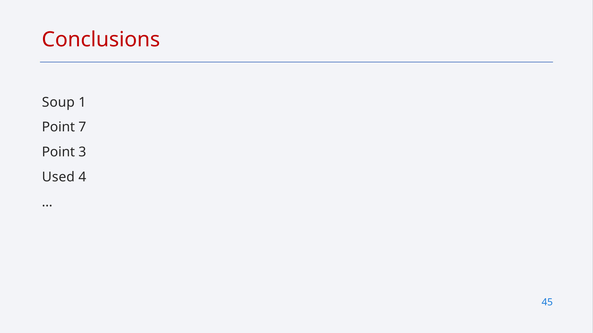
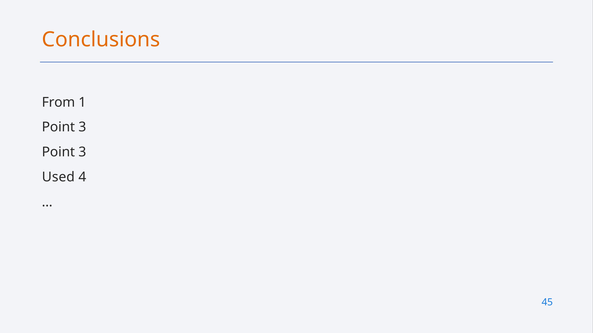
Conclusions colour: red -> orange
Soup: Soup -> From
7 at (82, 127): 7 -> 3
